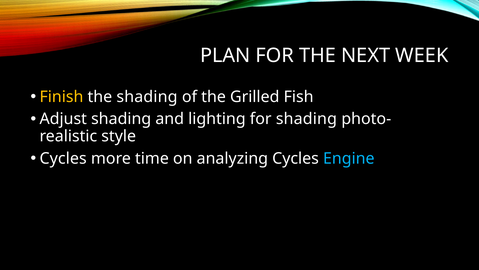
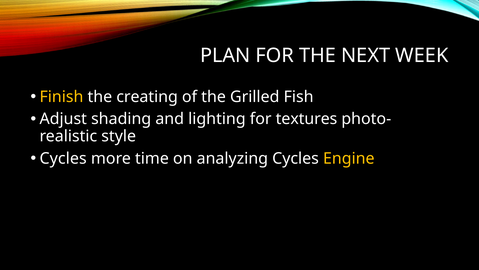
the shading: shading -> creating
for shading: shading -> textures
Engine colour: light blue -> yellow
